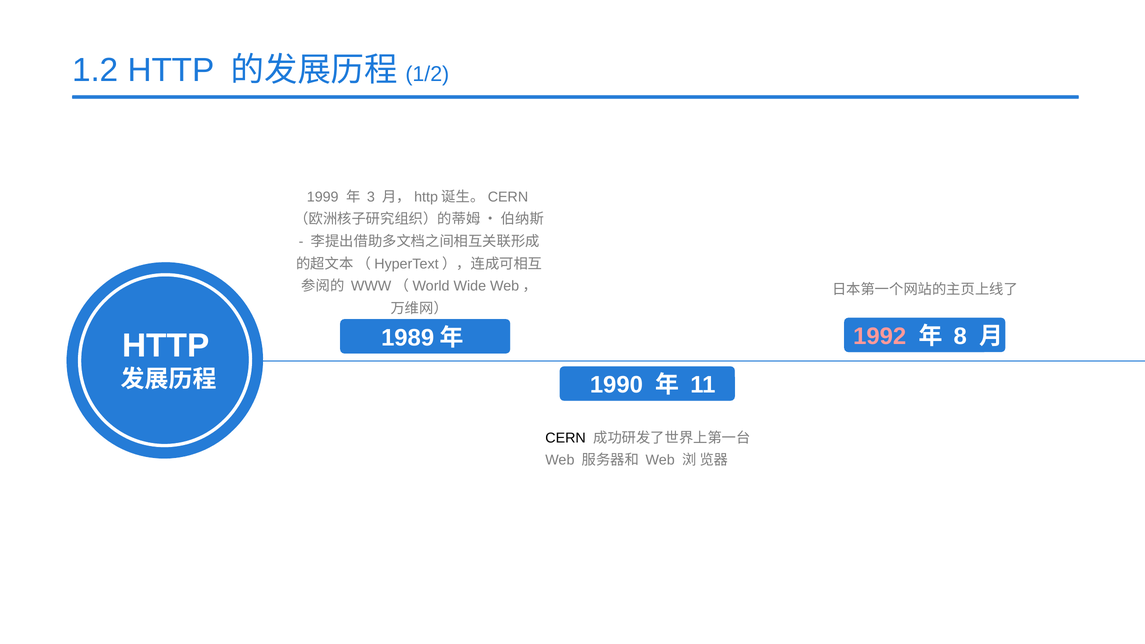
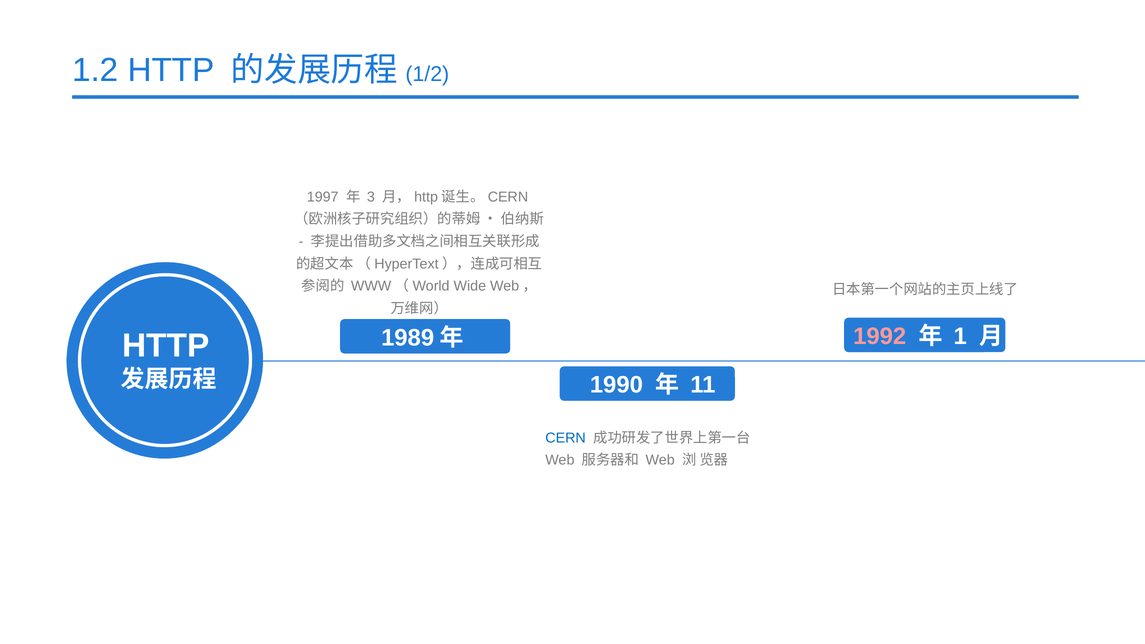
1999: 1999 -> 1997
8: 8 -> 1
CERN colour: black -> blue
